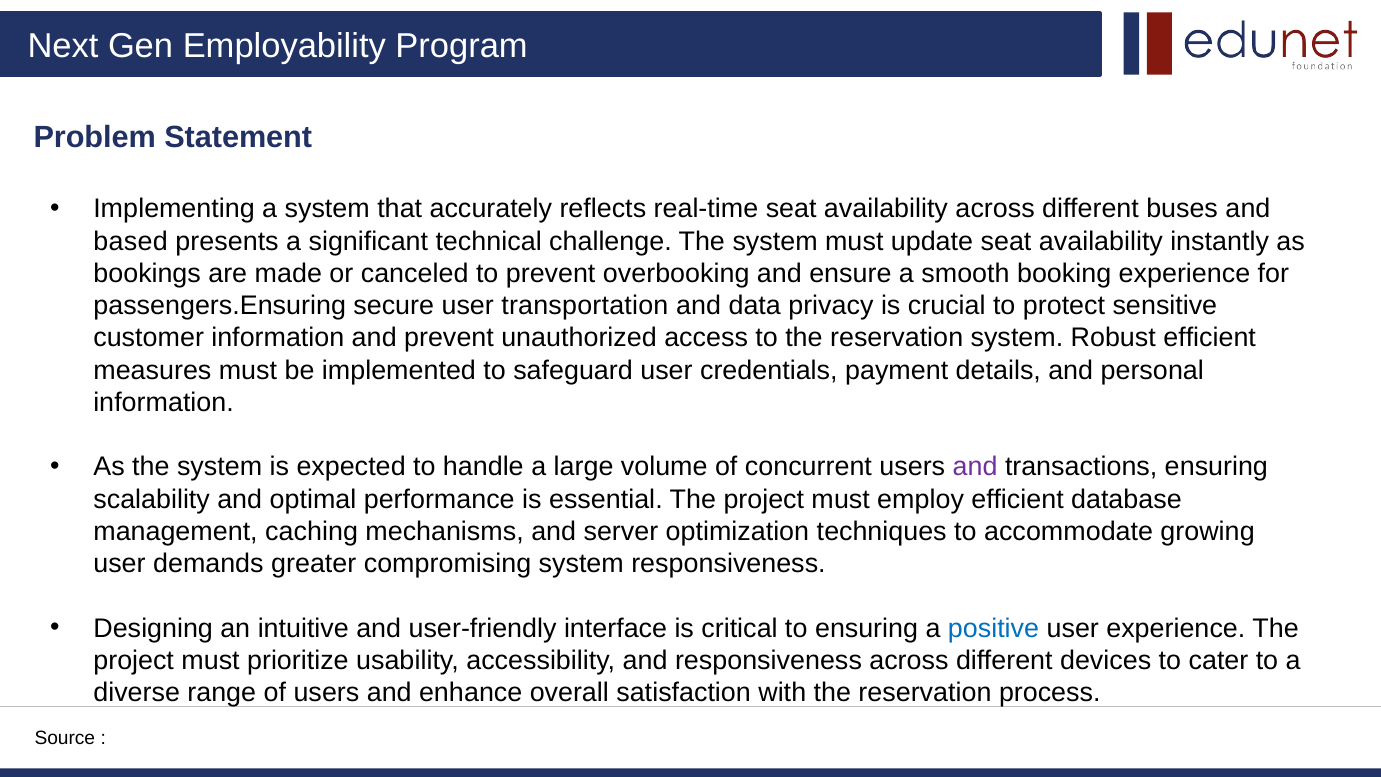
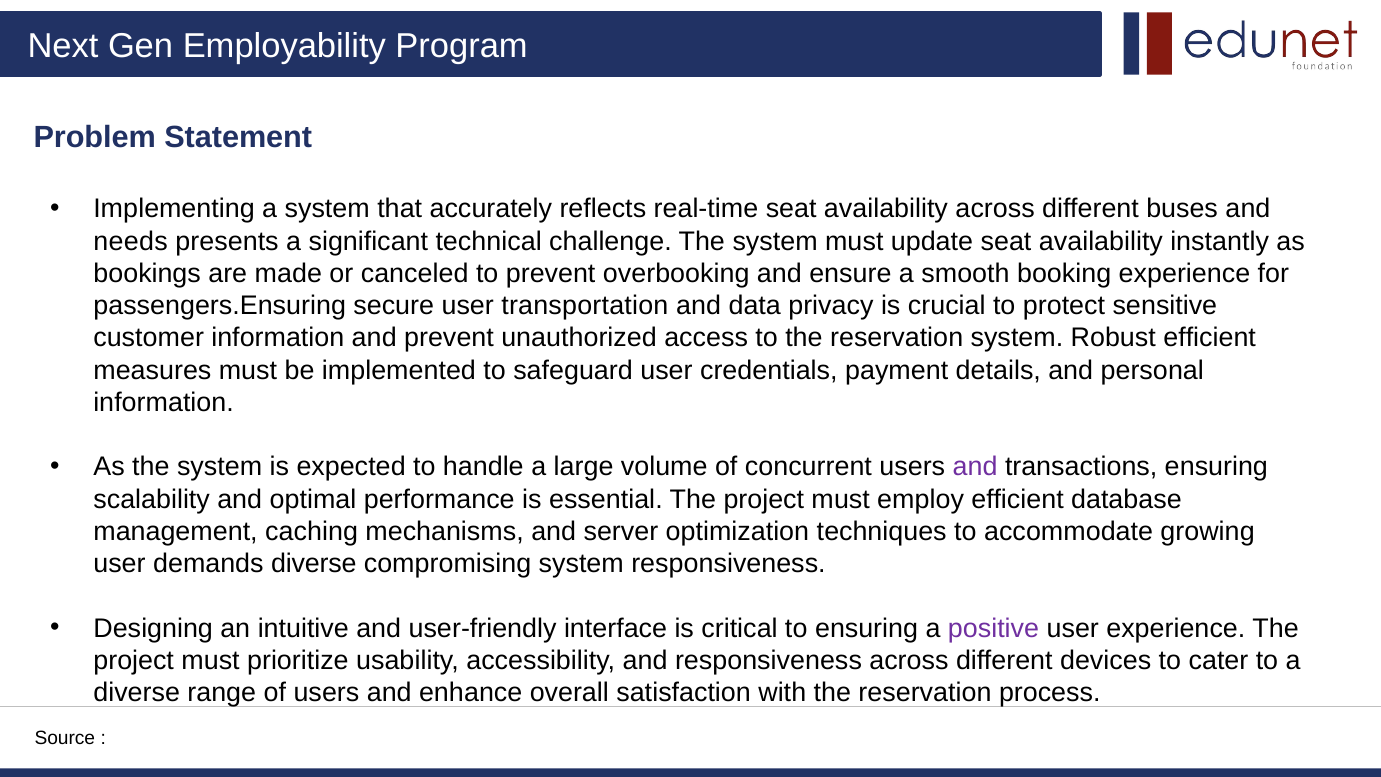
based: based -> needs
demands greater: greater -> diverse
positive colour: blue -> purple
